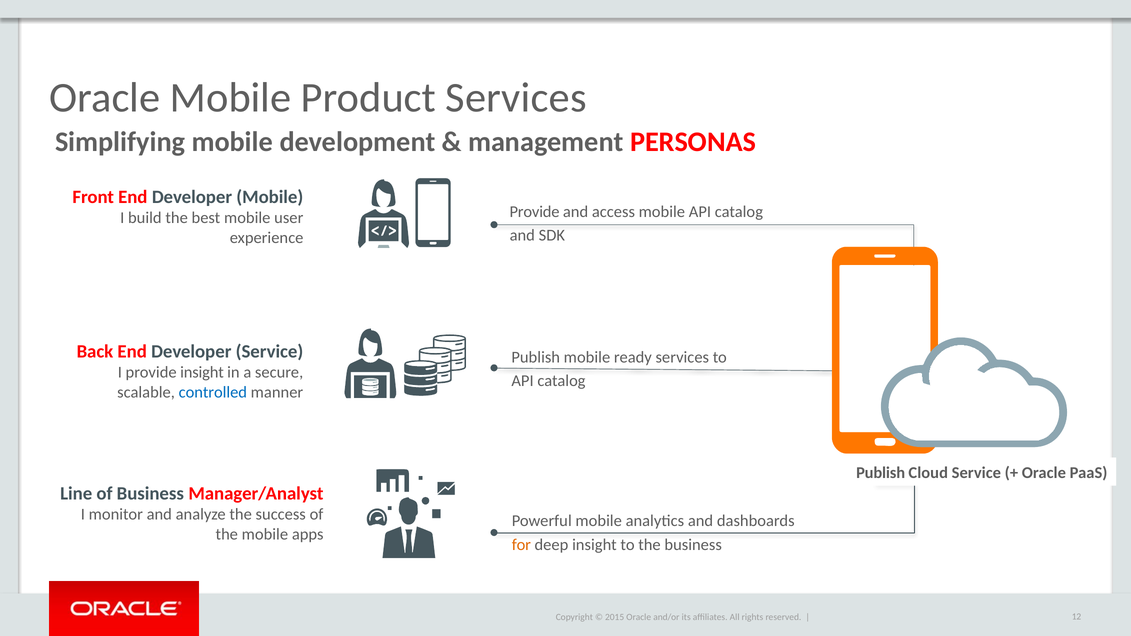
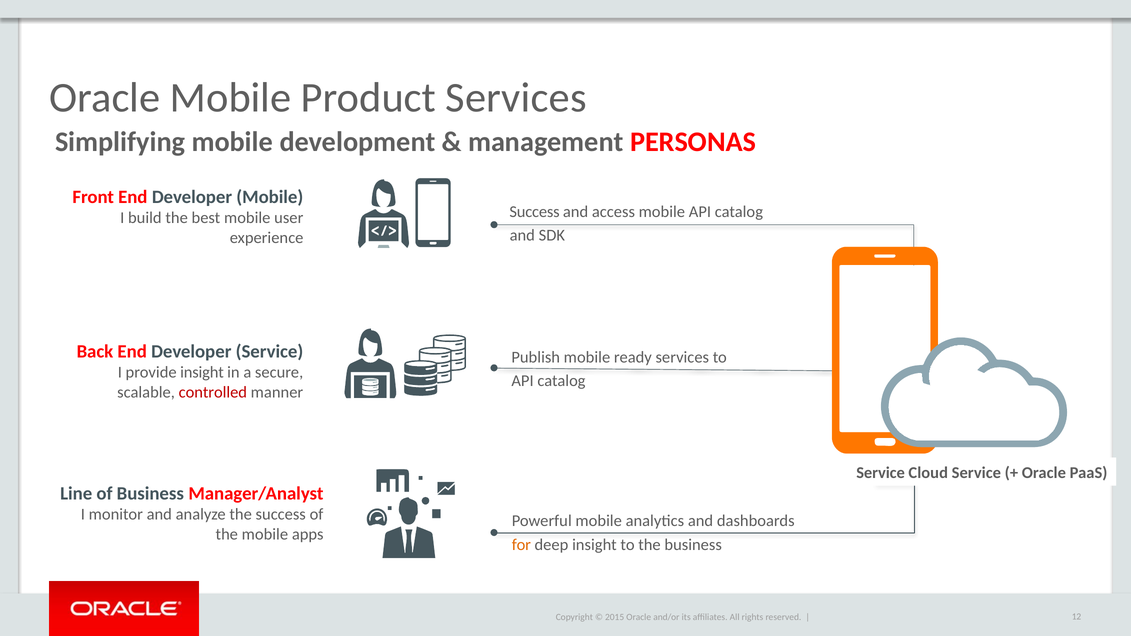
Provide at (535, 212): Provide -> Success
controlled colour: blue -> red
Publish at (881, 473): Publish -> Service
